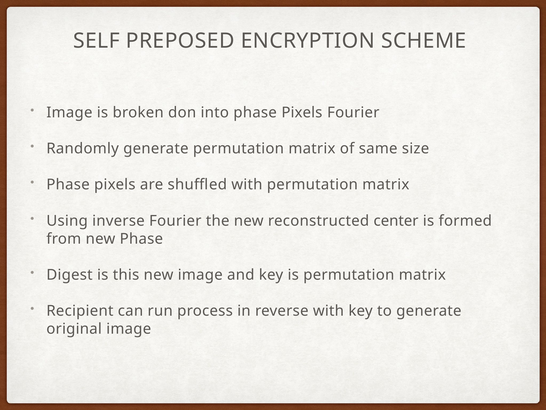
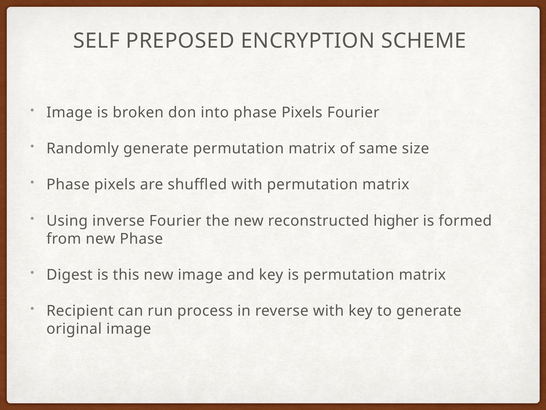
center: center -> higher
